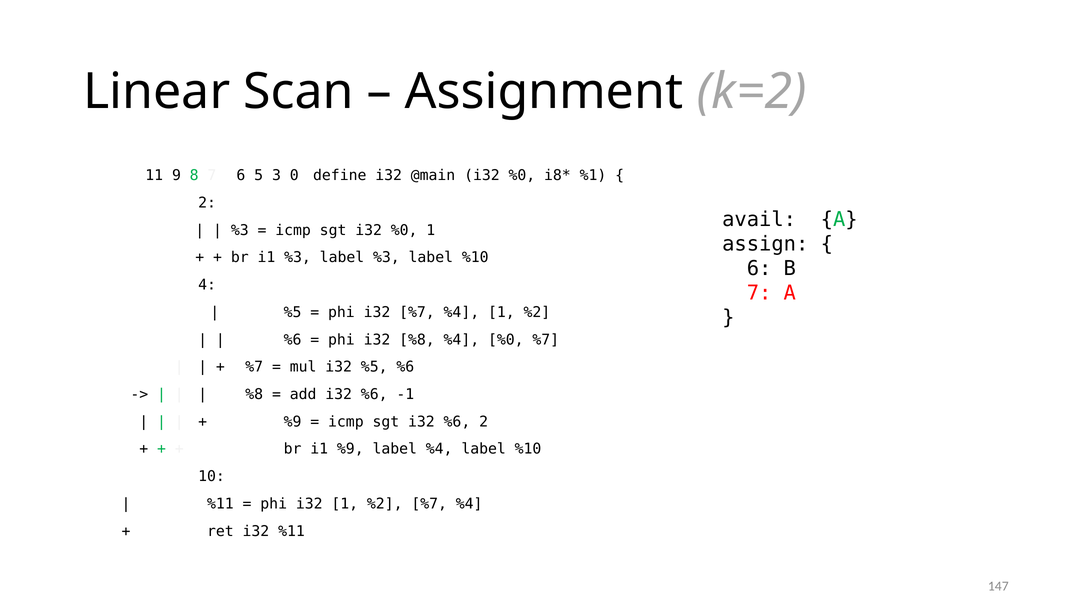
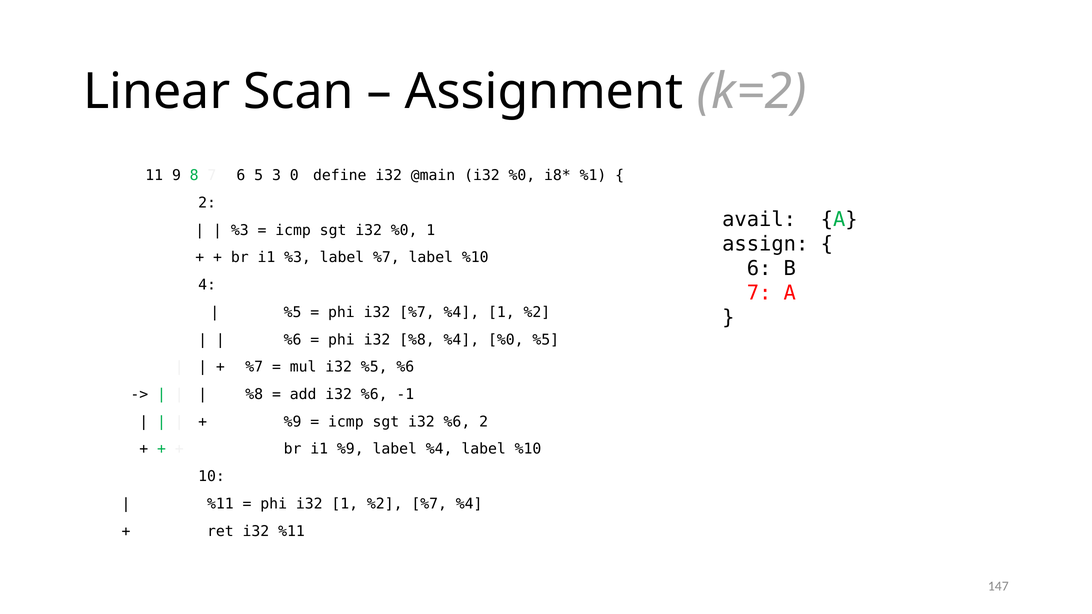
label %3: %3 -> %7
%0 %7: %7 -> %5
